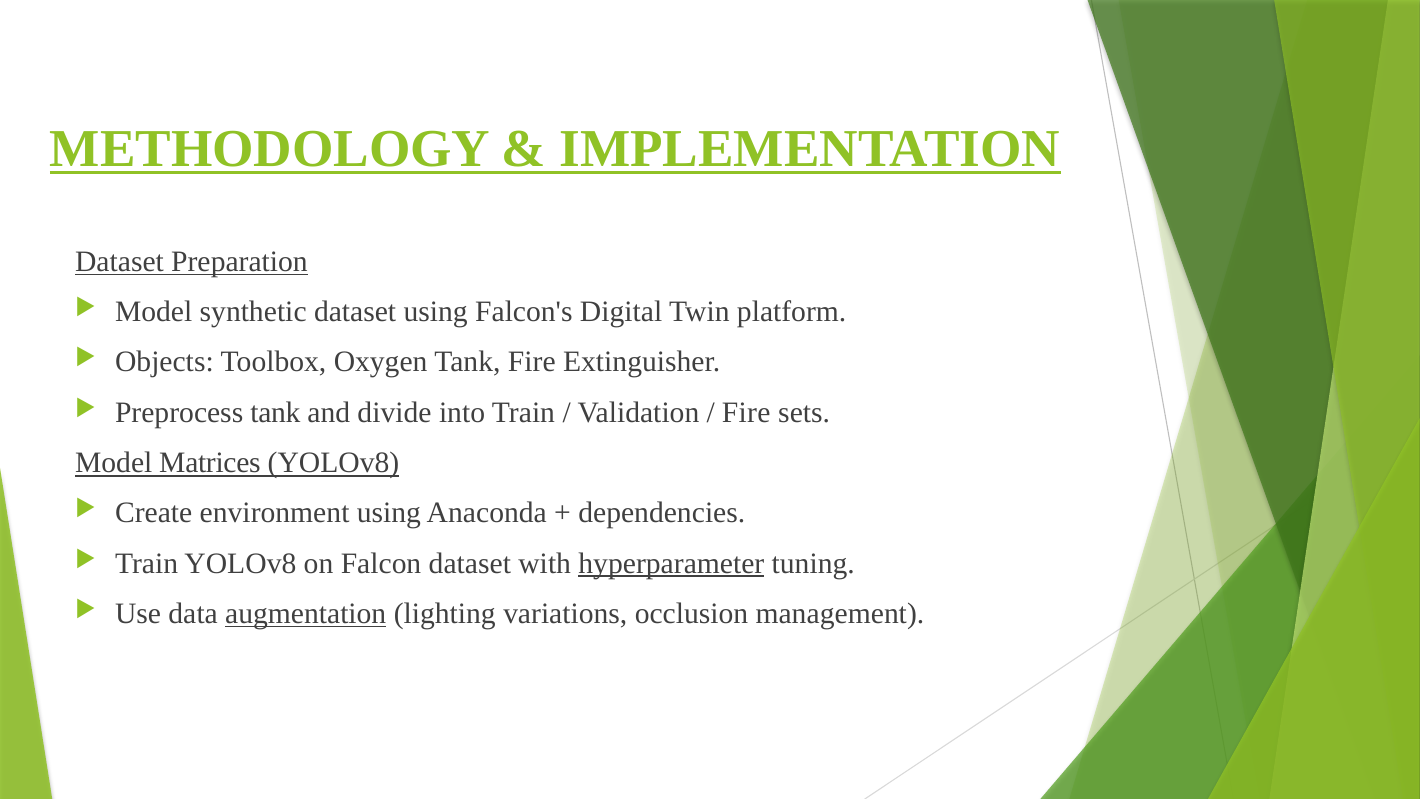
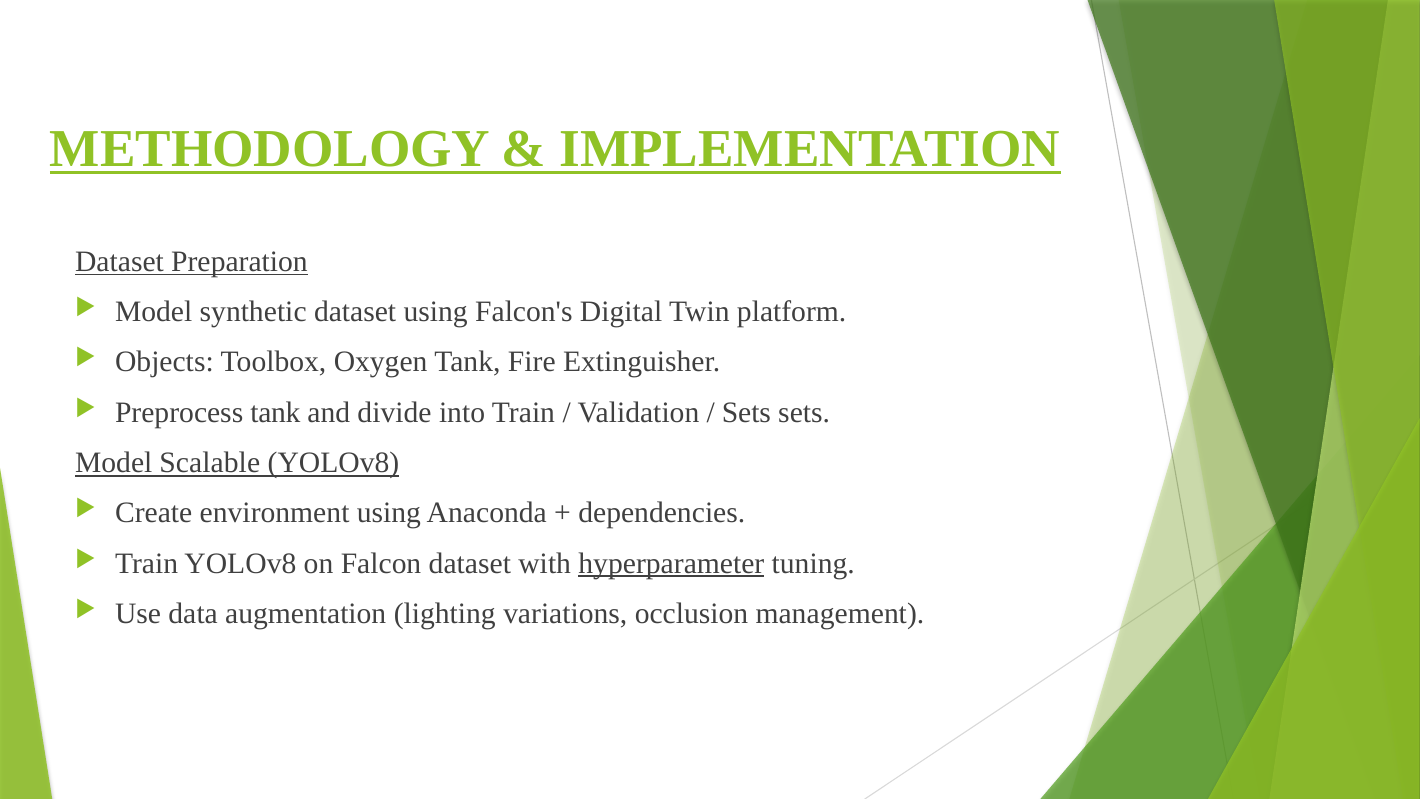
Fire at (746, 412): Fire -> Sets
Matrices: Matrices -> Scalable
augmentation underline: present -> none
